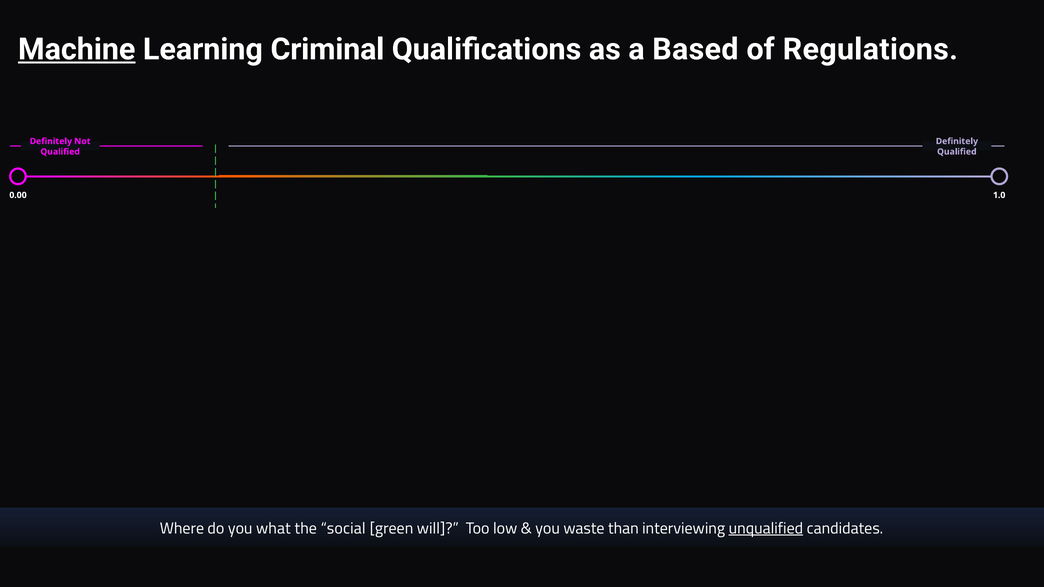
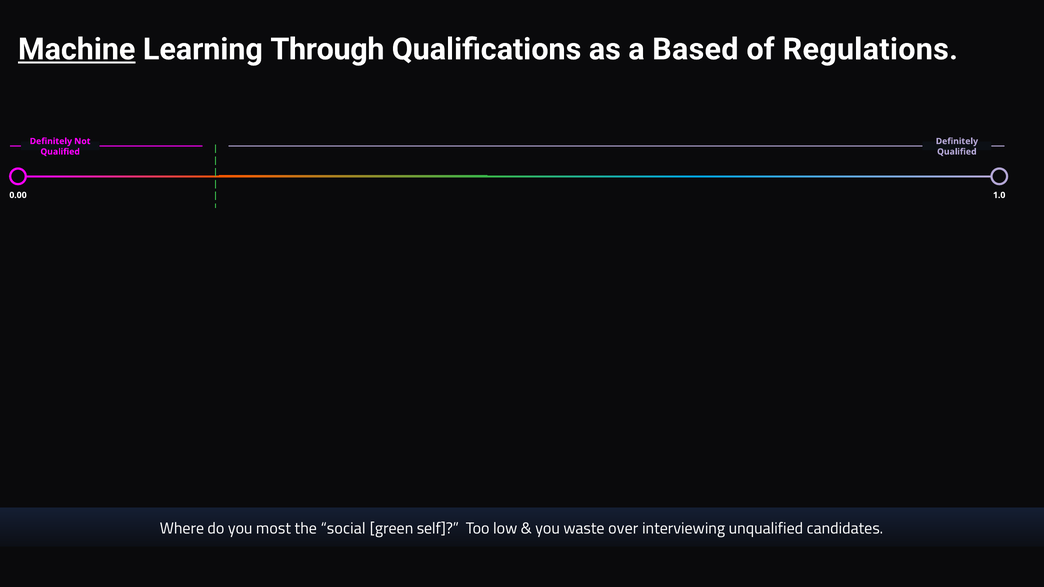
Criminal: Criminal -> Through
what: what -> most
will: will -> self
than: than -> over
unqualified underline: present -> none
